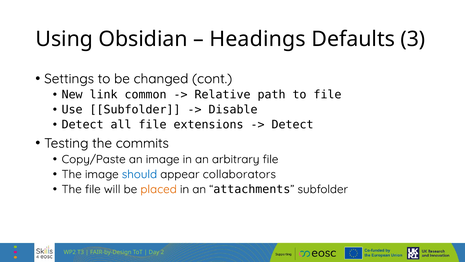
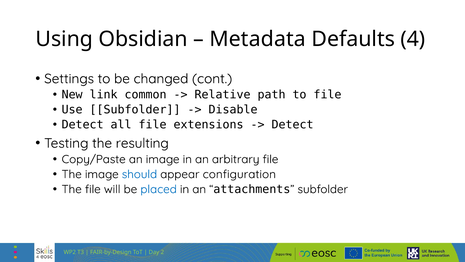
Headings: Headings -> Metadata
3: 3 -> 4
commits: commits -> resulting
collaborators: collaborators -> configuration
placed colour: orange -> blue
